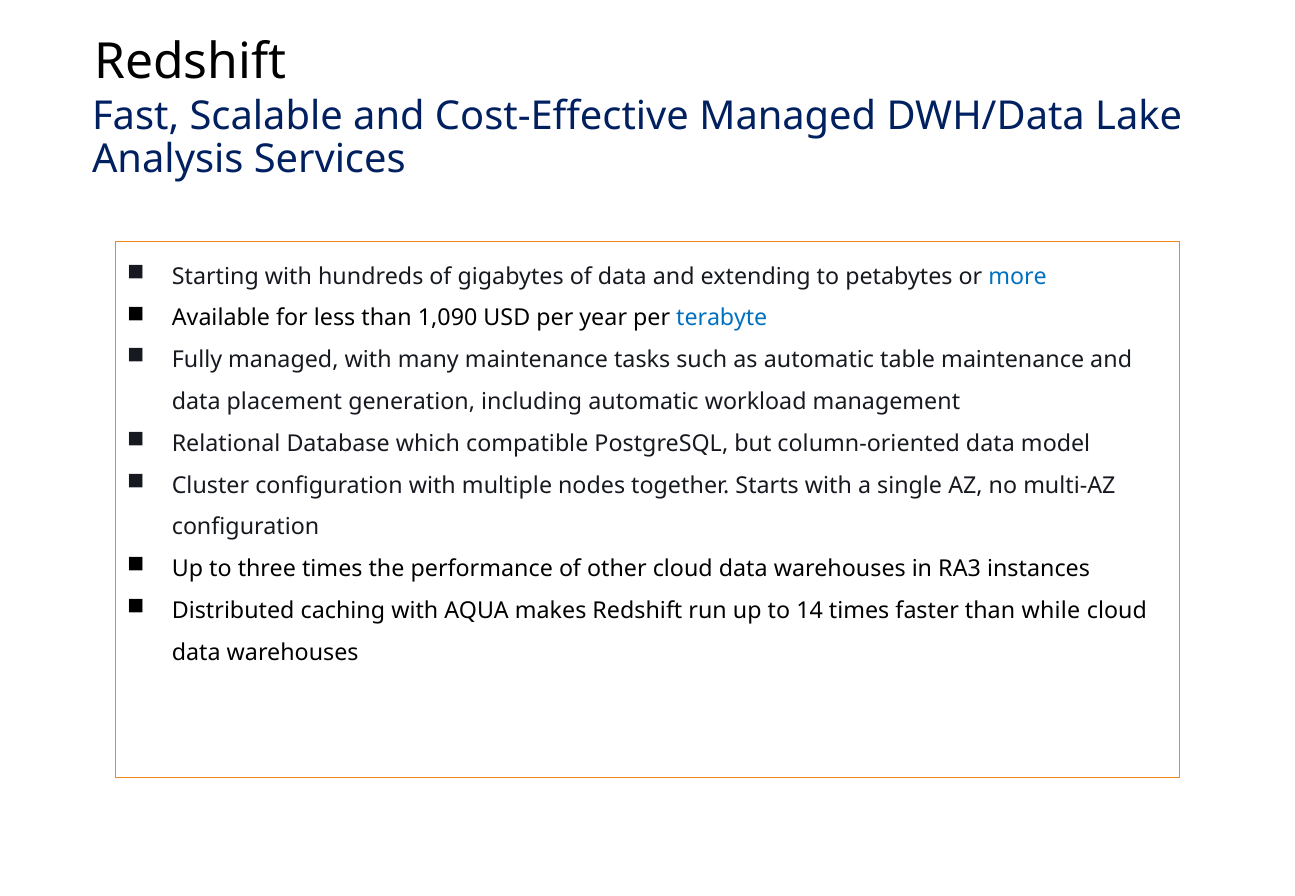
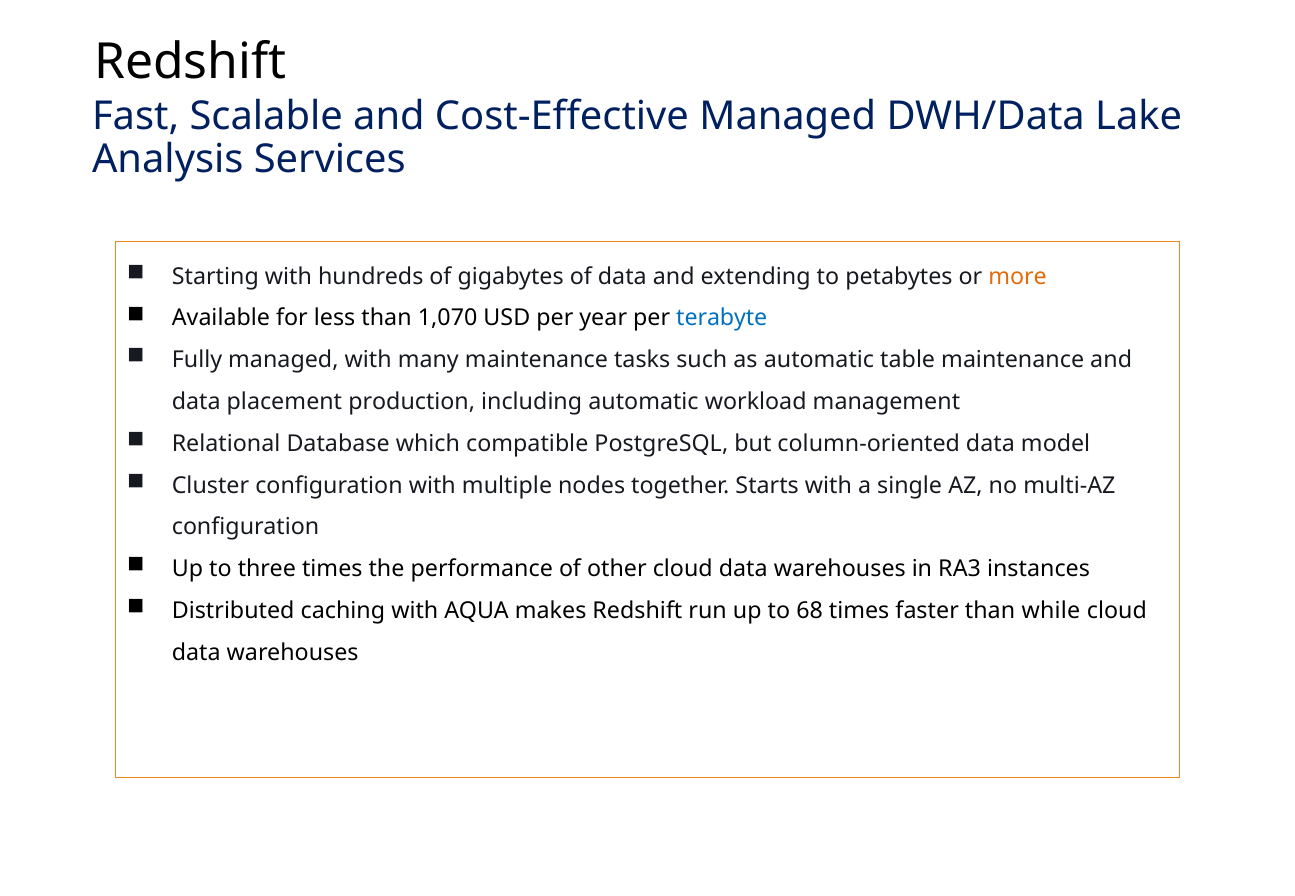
more colour: blue -> orange
1,090: 1,090 -> 1,070
generation: generation -> production
14: 14 -> 68
